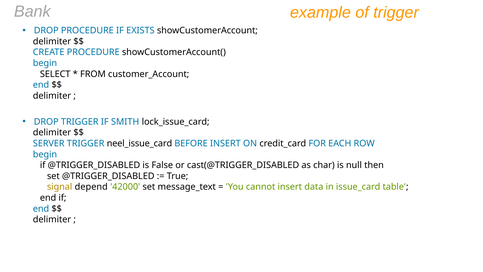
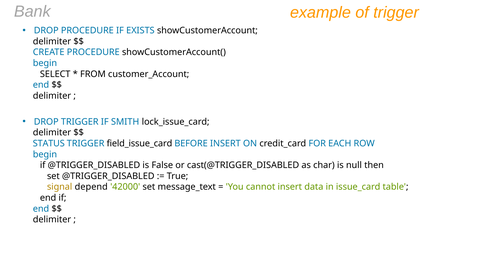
SERVER: SERVER -> STATUS
neel_issue_card: neel_issue_card -> field_issue_card
